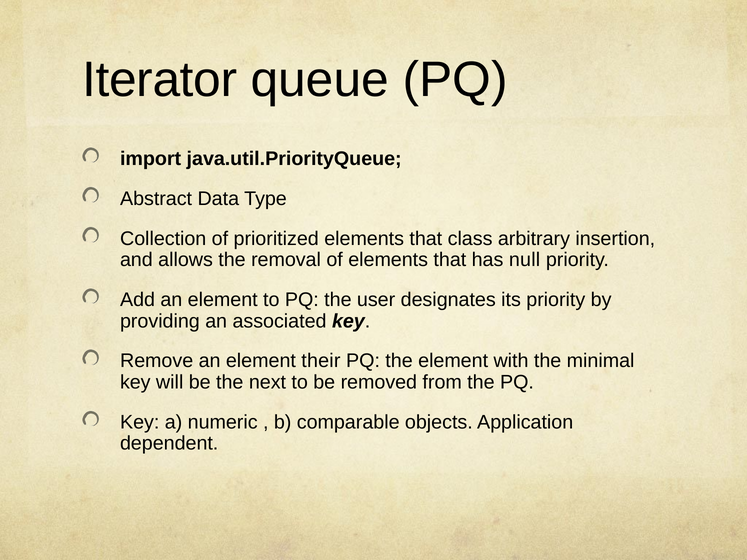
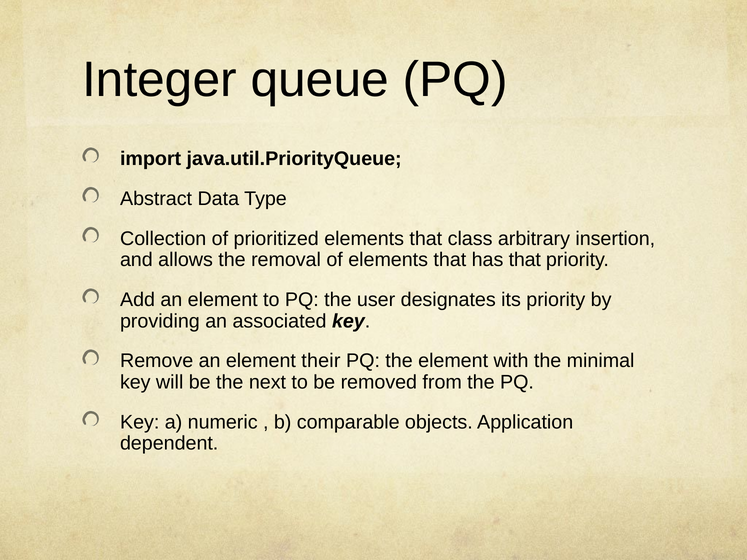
Iterator: Iterator -> Integer
has null: null -> that
